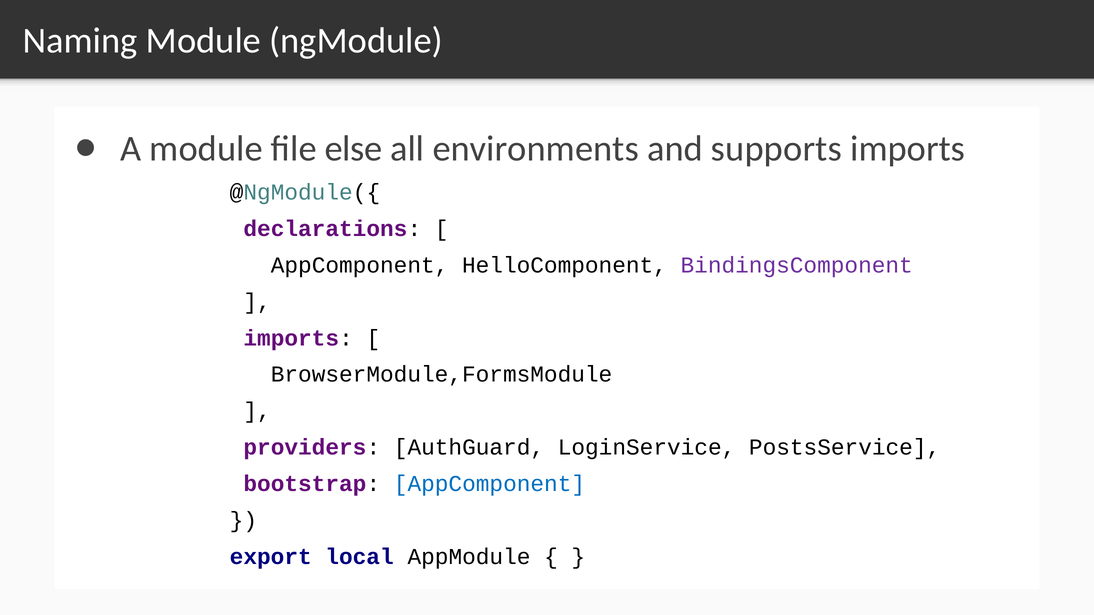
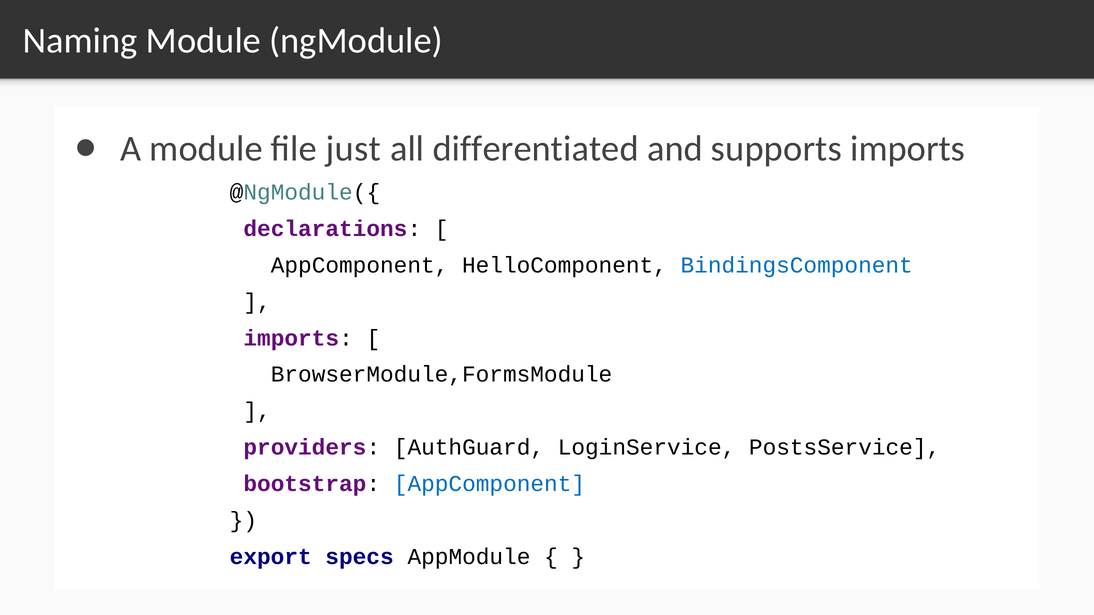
else: else -> just
environments: environments -> differentiated
BindingsComponent colour: purple -> blue
local: local -> specs
